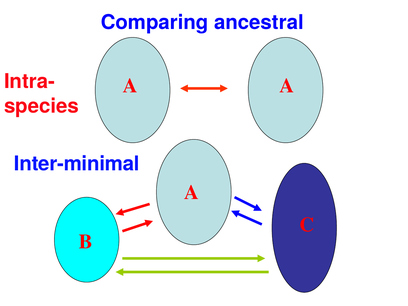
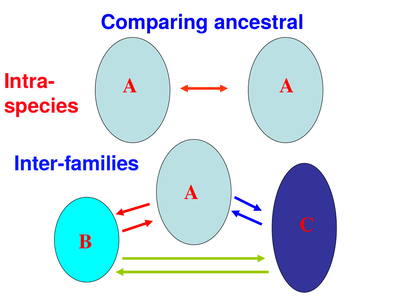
Inter-minimal: Inter-minimal -> Inter-families
